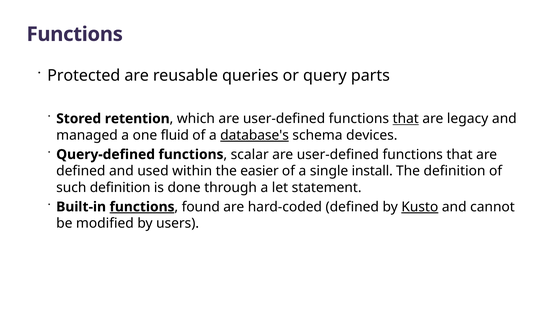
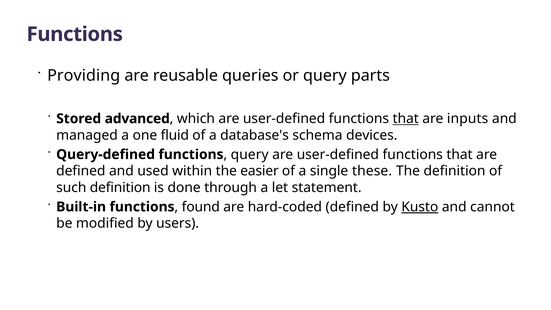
Protected: Protected -> Providing
retention: retention -> advanced
legacy: legacy -> inputs
database's underline: present -> none
scalar at (250, 154): scalar -> query
install: install -> these
functions at (142, 207) underline: present -> none
